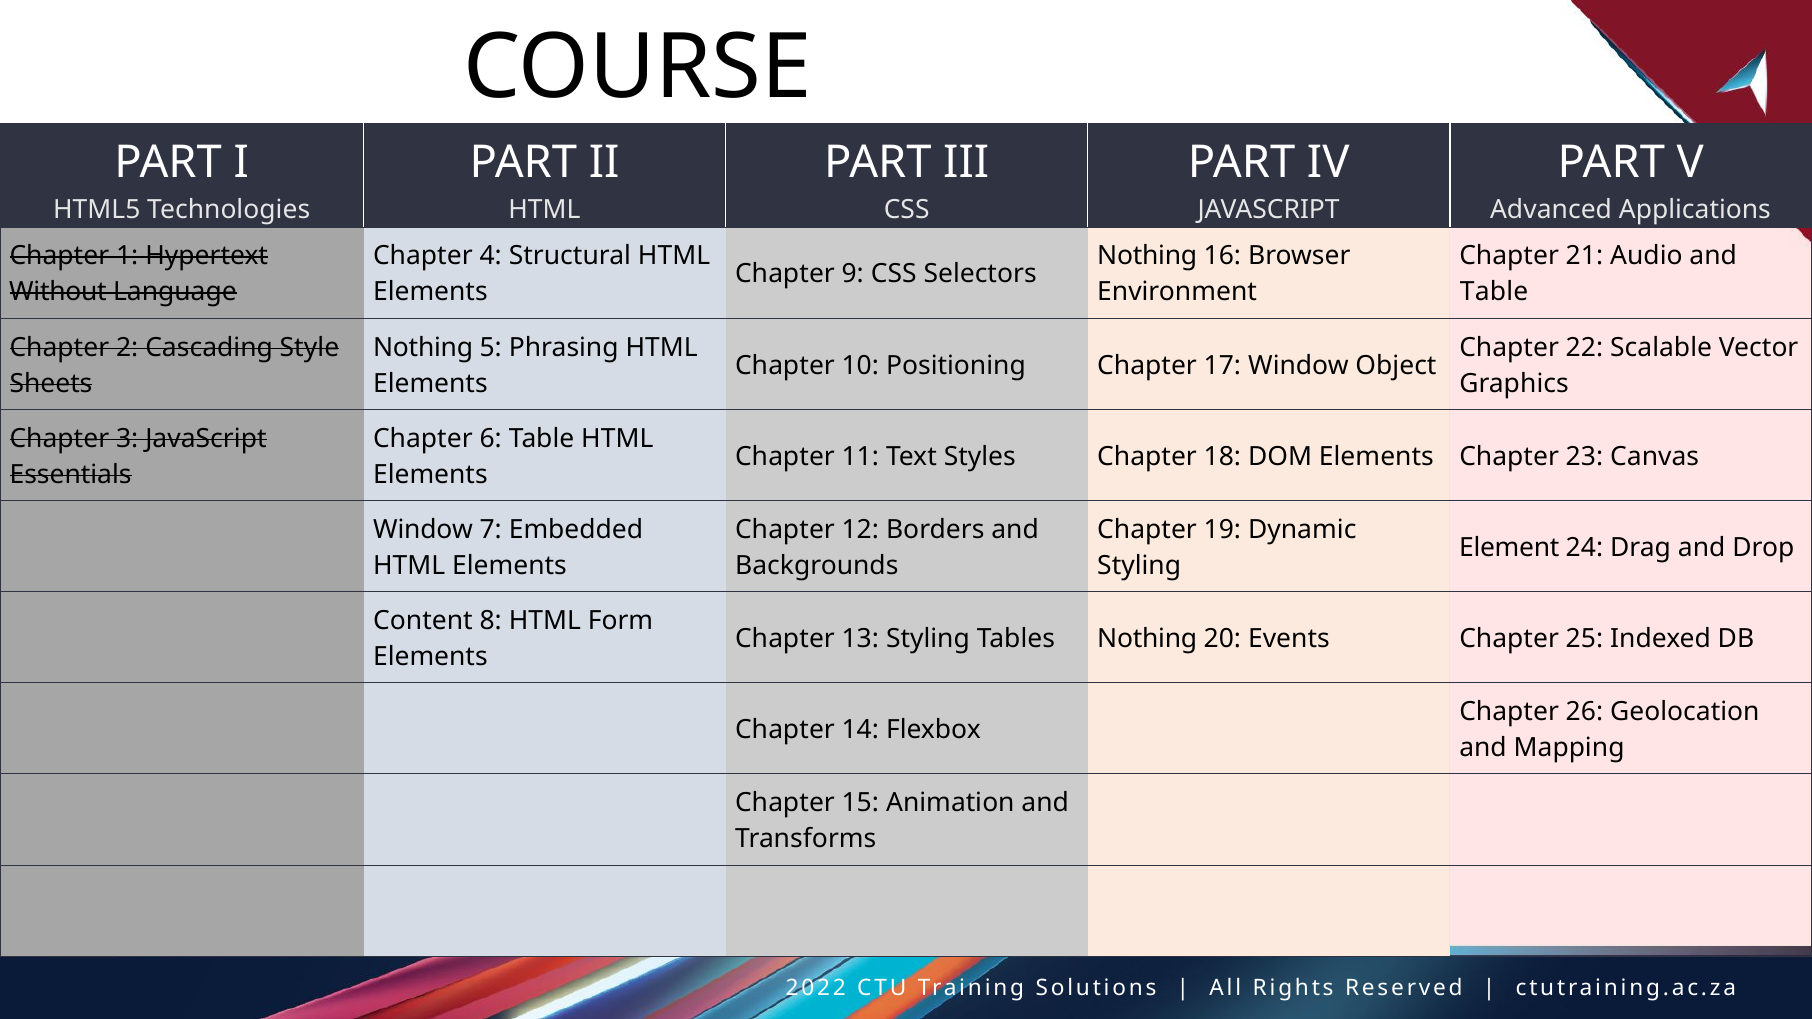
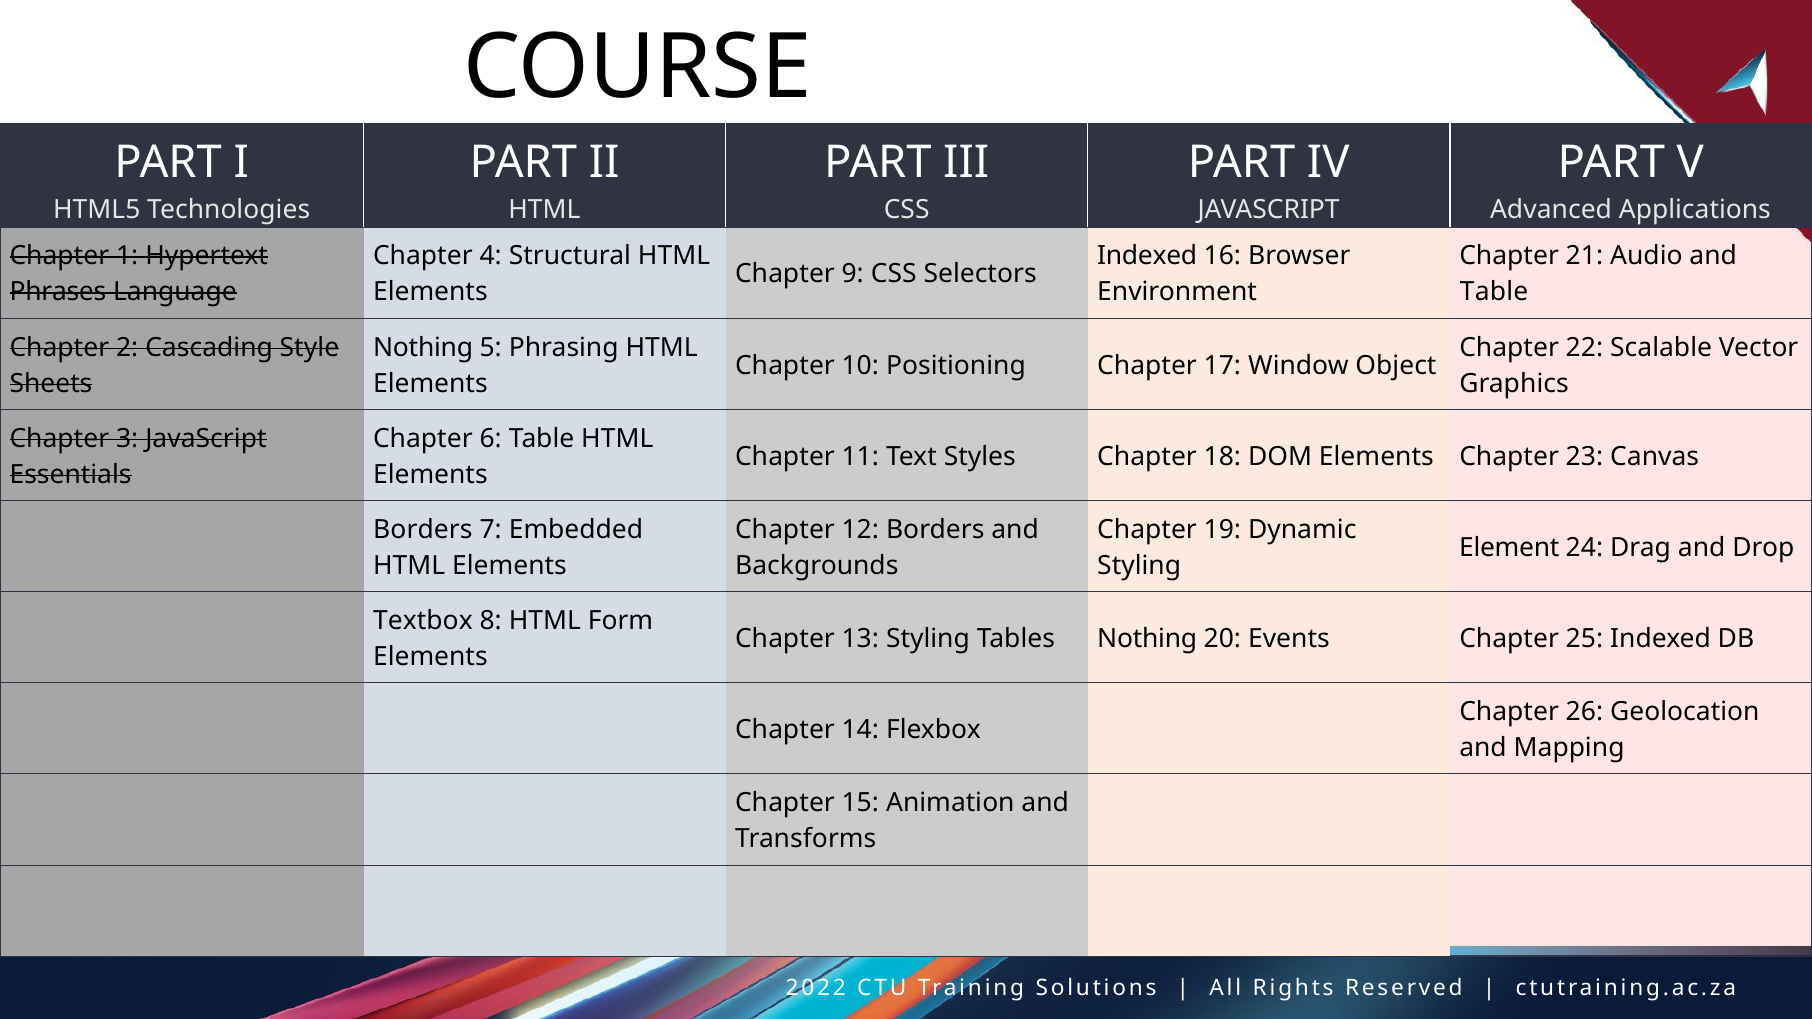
Nothing at (1147, 256): Nothing -> Indexed
Without: Without -> Phrases
Window at (423, 530): Window -> Borders
Content: Content -> Textbox
